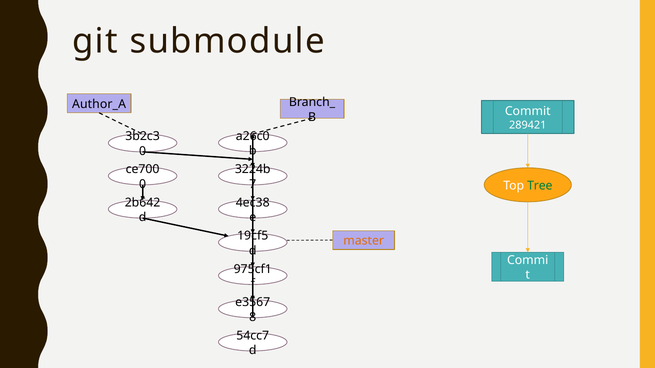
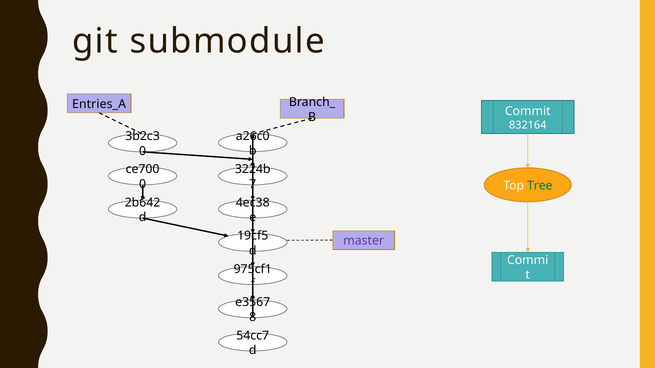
Author_A: Author_A -> Entries_A
289421: 289421 -> 832164
master colour: orange -> purple
